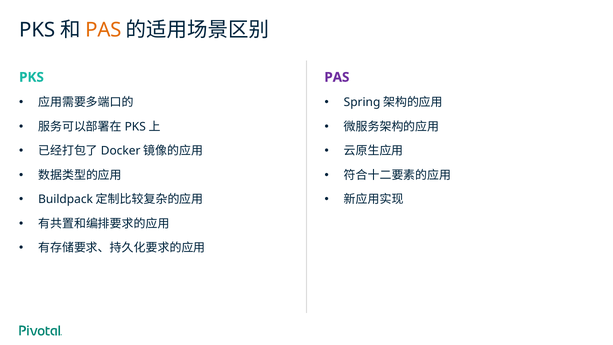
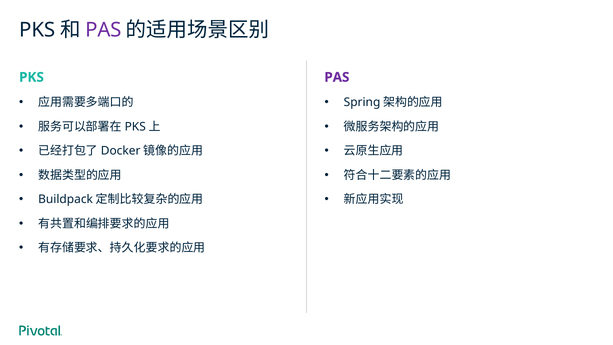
PAS at (103, 30) colour: orange -> purple
